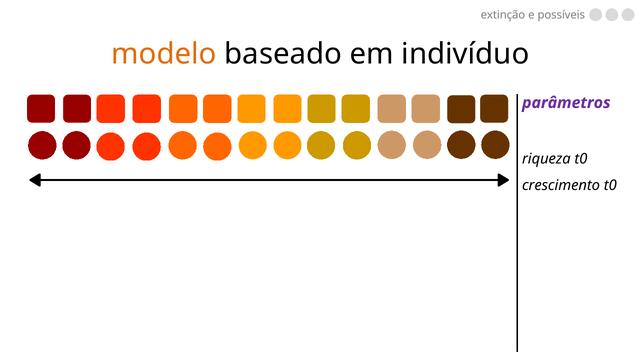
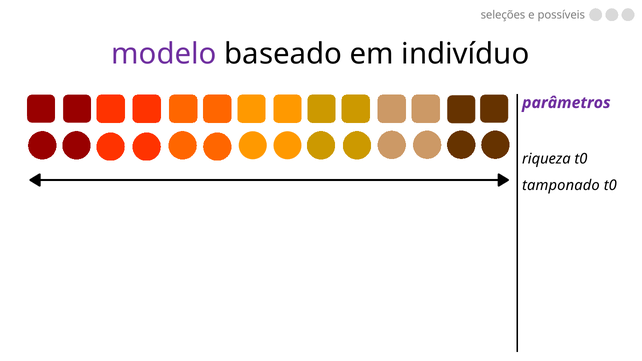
extinção: extinção -> seleções
modelo colour: orange -> purple
crescimento: crescimento -> tamponado
